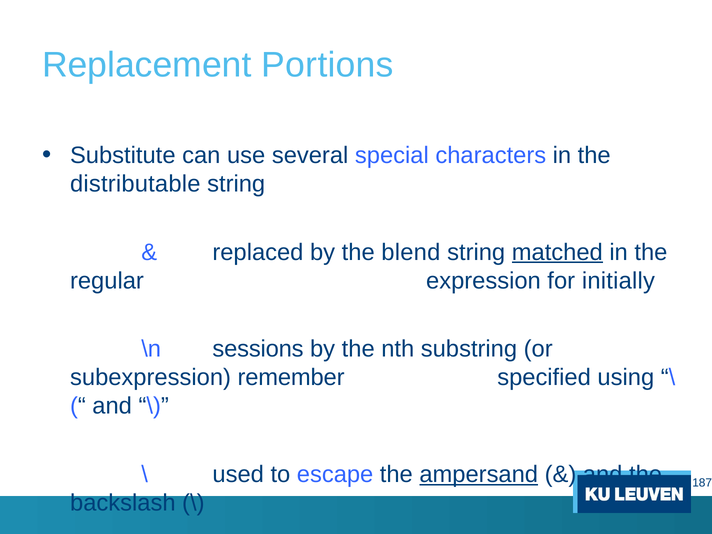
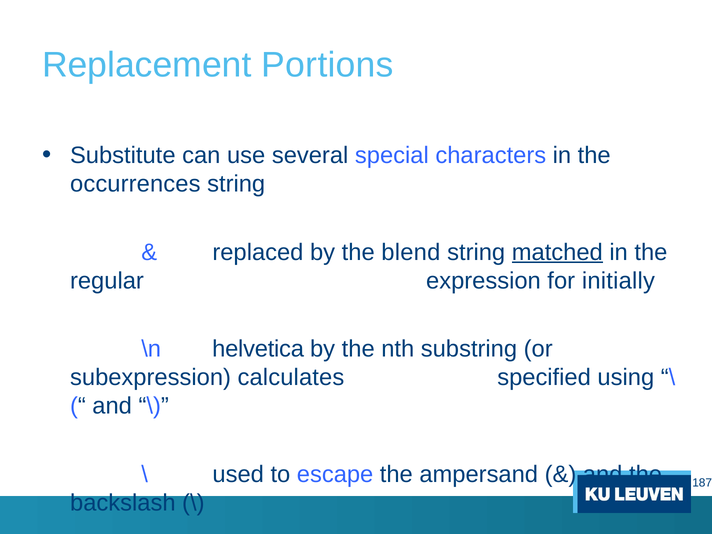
distributable: distributable -> occurrences
sessions: sessions -> helvetica
remember: remember -> calculates
ampersand underline: present -> none
